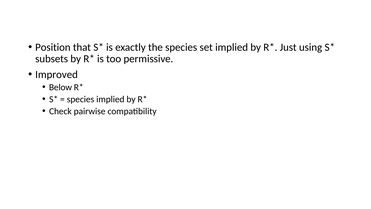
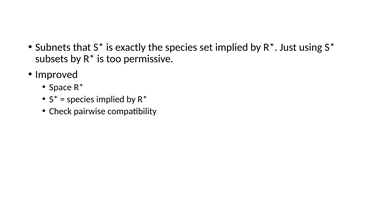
Position: Position -> Subnets
Below: Below -> Space
